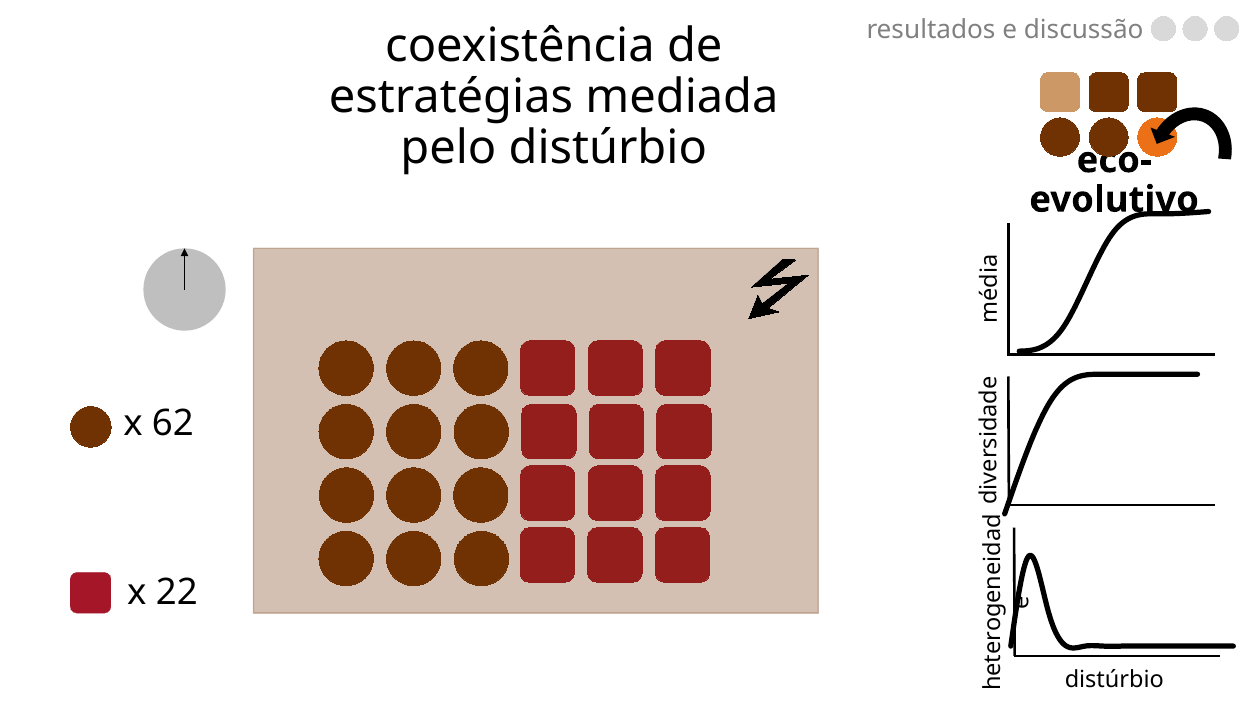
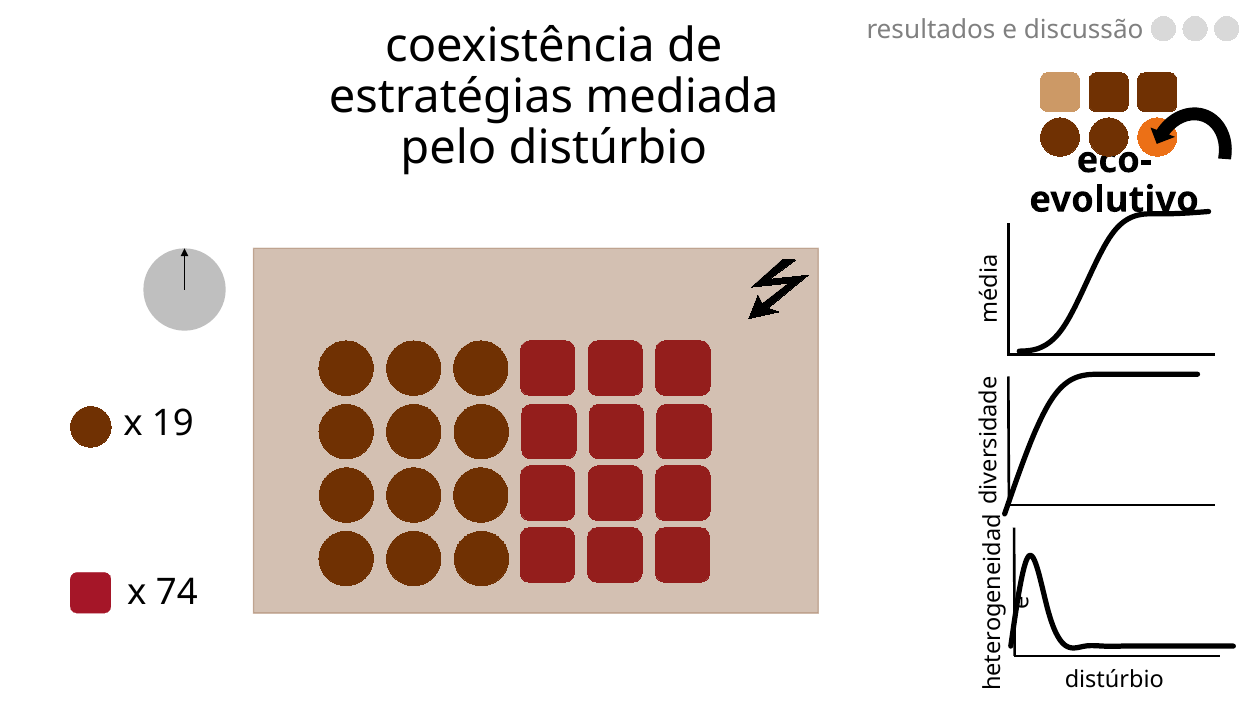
62: 62 -> 19
22: 22 -> 74
